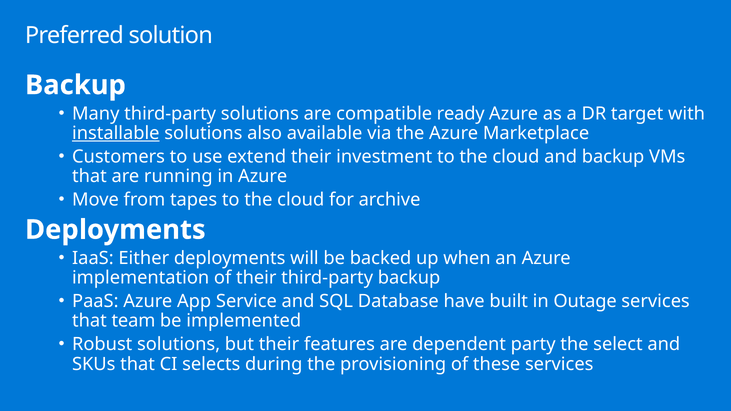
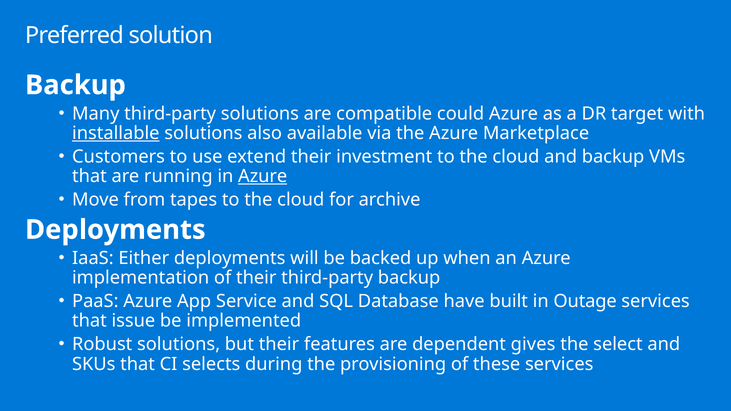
ready: ready -> could
Azure at (263, 176) underline: none -> present
team: team -> issue
party: party -> gives
